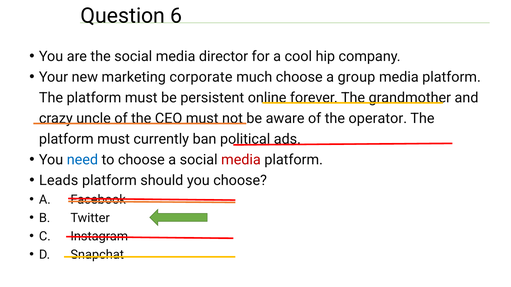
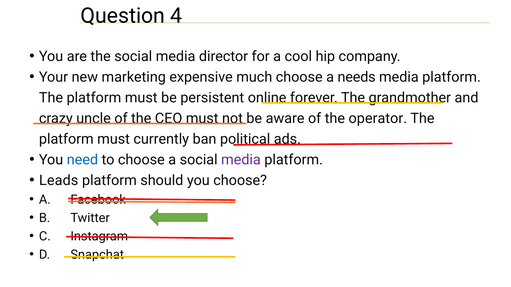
6: 6 -> 4
corporate: corporate -> expensive
group: group -> needs
media at (241, 160) colour: red -> purple
